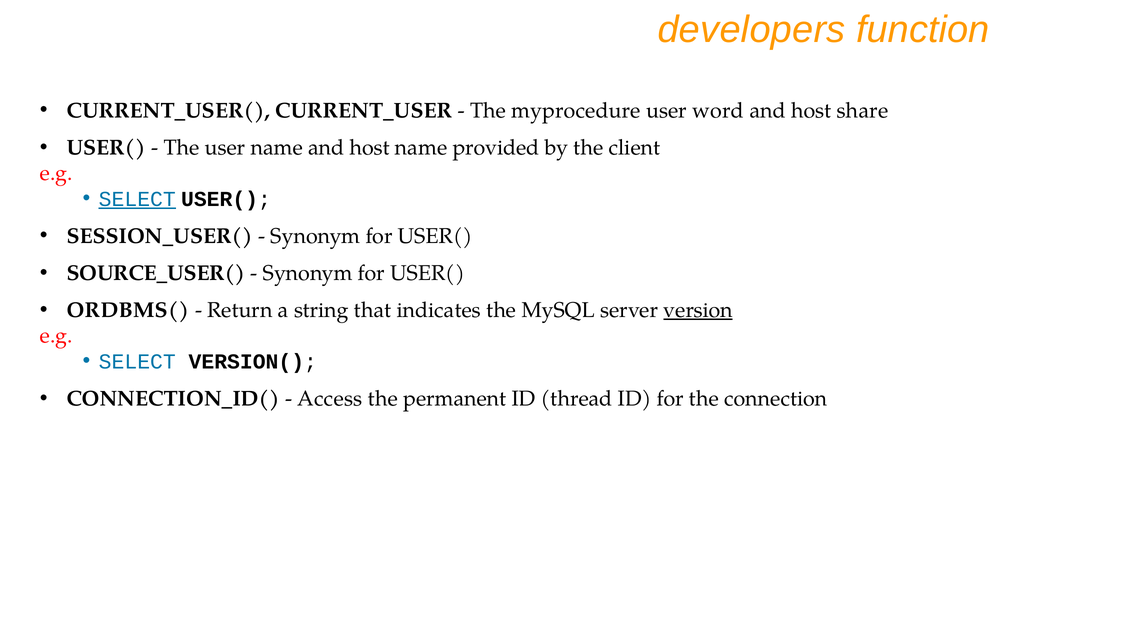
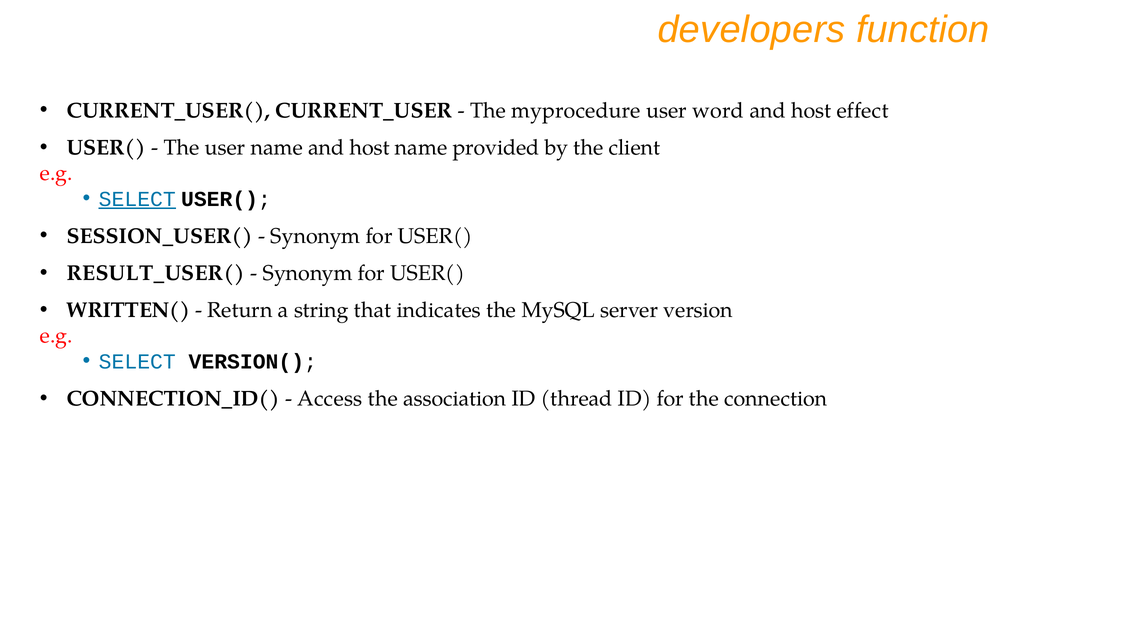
share: share -> effect
SOURCE_USER(: SOURCE_USER( -> RESULT_USER(
ORDBMS(: ORDBMS( -> WRITTEN(
version underline: present -> none
permanent: permanent -> association
